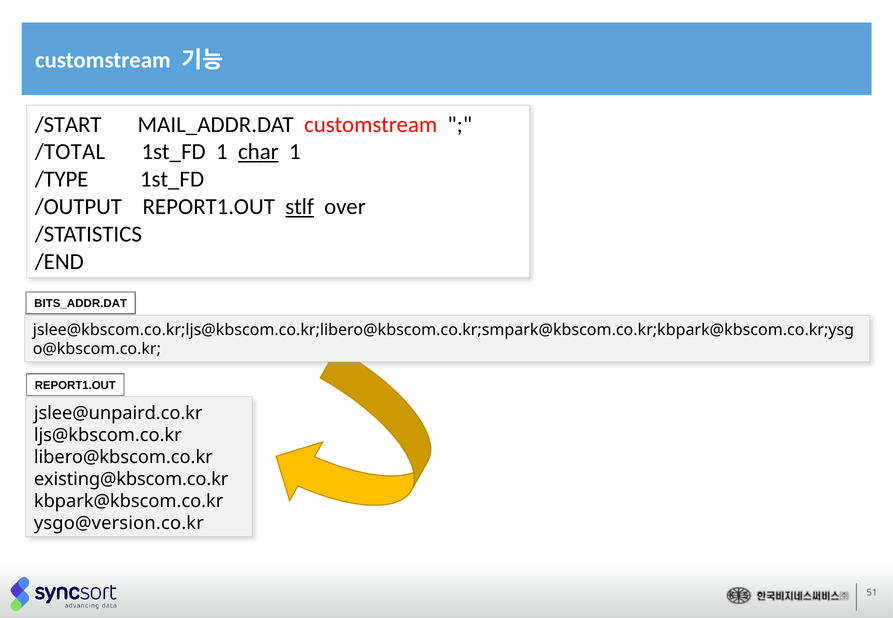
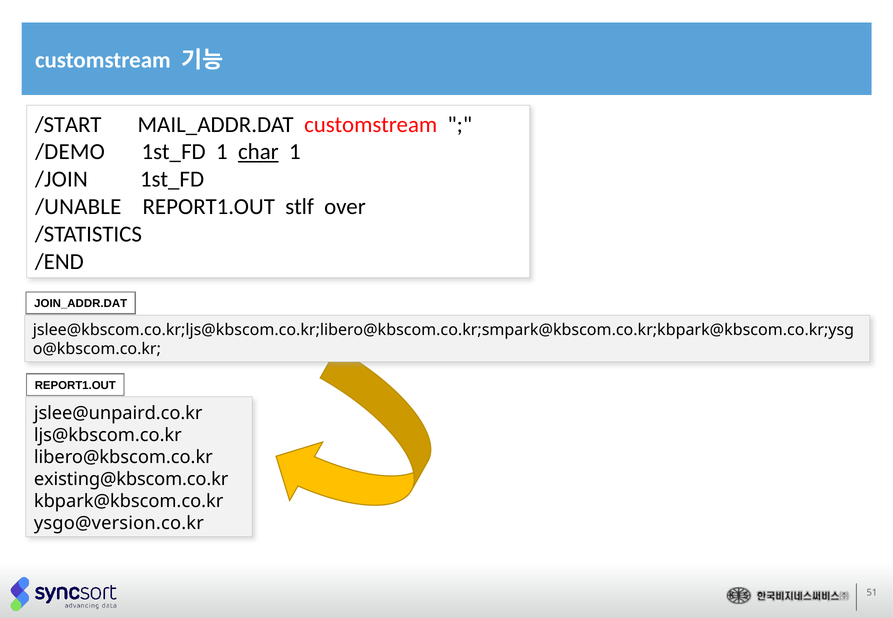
/TOTAL: /TOTAL -> /DEMO
/TYPE: /TYPE -> /JOIN
/OUTPUT: /OUTPUT -> /UNABLE
stlf underline: present -> none
BITS_ADDR.DAT: BITS_ADDR.DAT -> JOIN_ADDR.DAT
